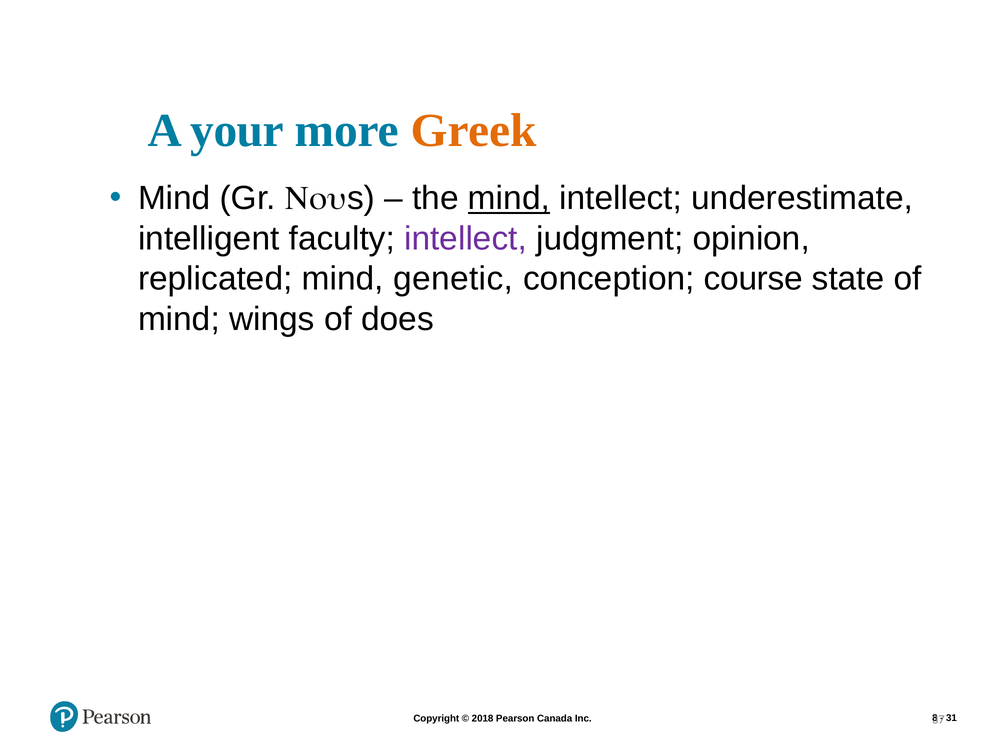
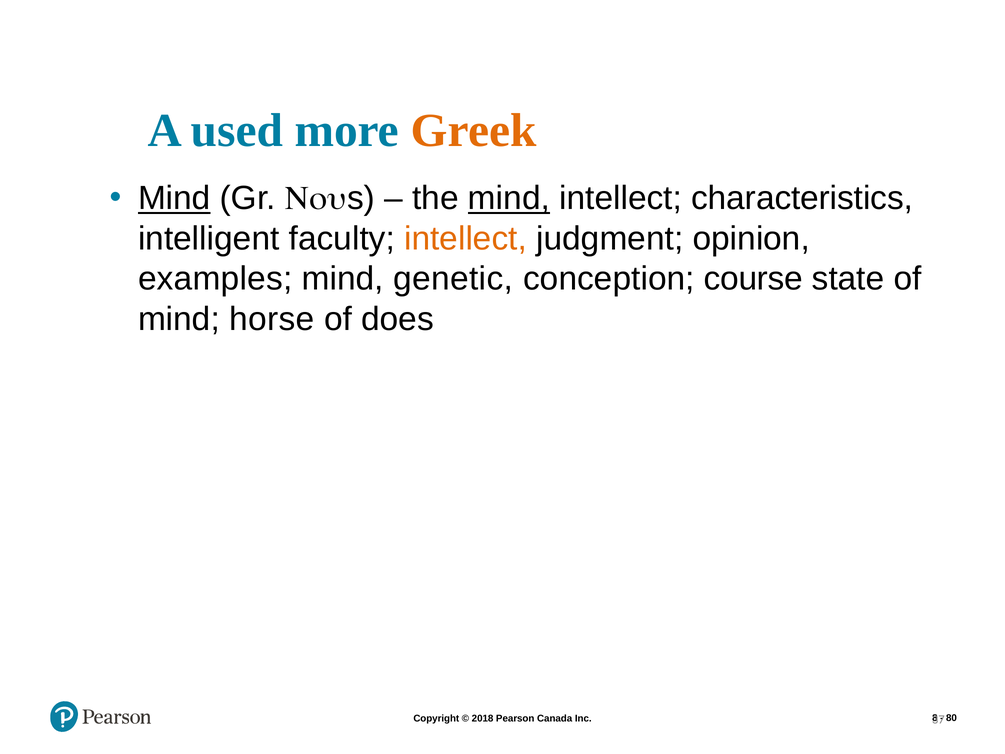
your: your -> used
Mind at (174, 198) underline: none -> present
underestimate: underestimate -> characteristics
intellect at (466, 239) colour: purple -> orange
replicated: replicated -> examples
wings: wings -> horse
31: 31 -> 80
